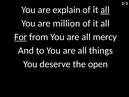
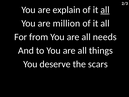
For underline: present -> none
mercy: mercy -> needs
open: open -> scars
